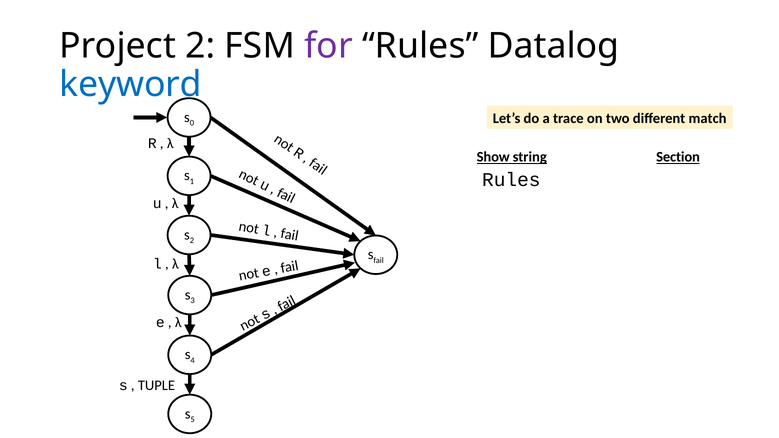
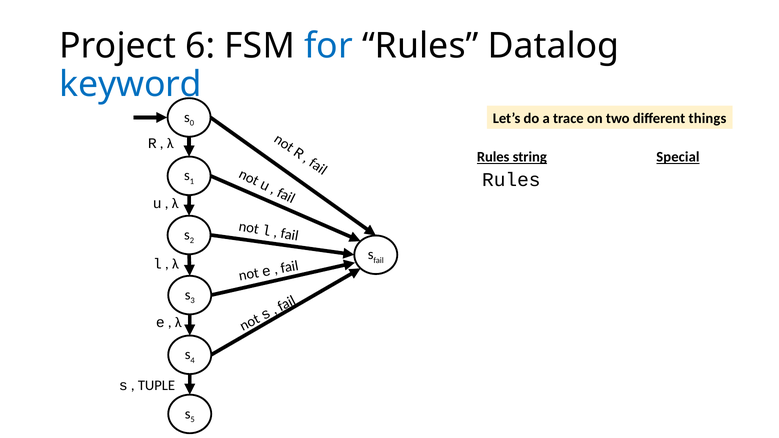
Project 2: 2 -> 6
for colour: purple -> blue
match: match -> things
Show at (493, 157): Show -> Rules
Section: Section -> Special
